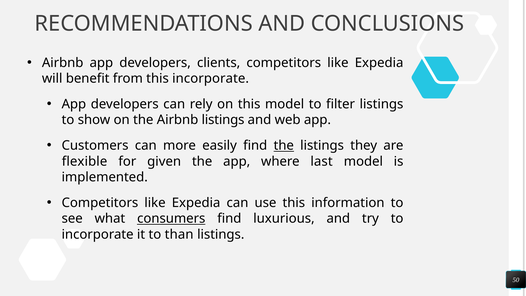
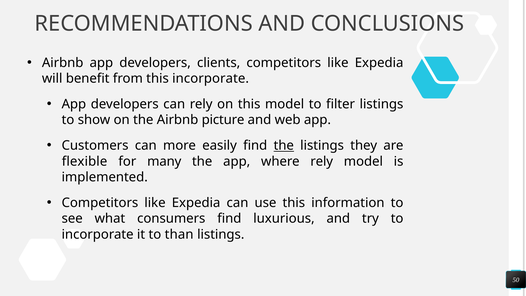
Airbnb listings: listings -> picture
given: given -> many
where last: last -> rely
consumers underline: present -> none
